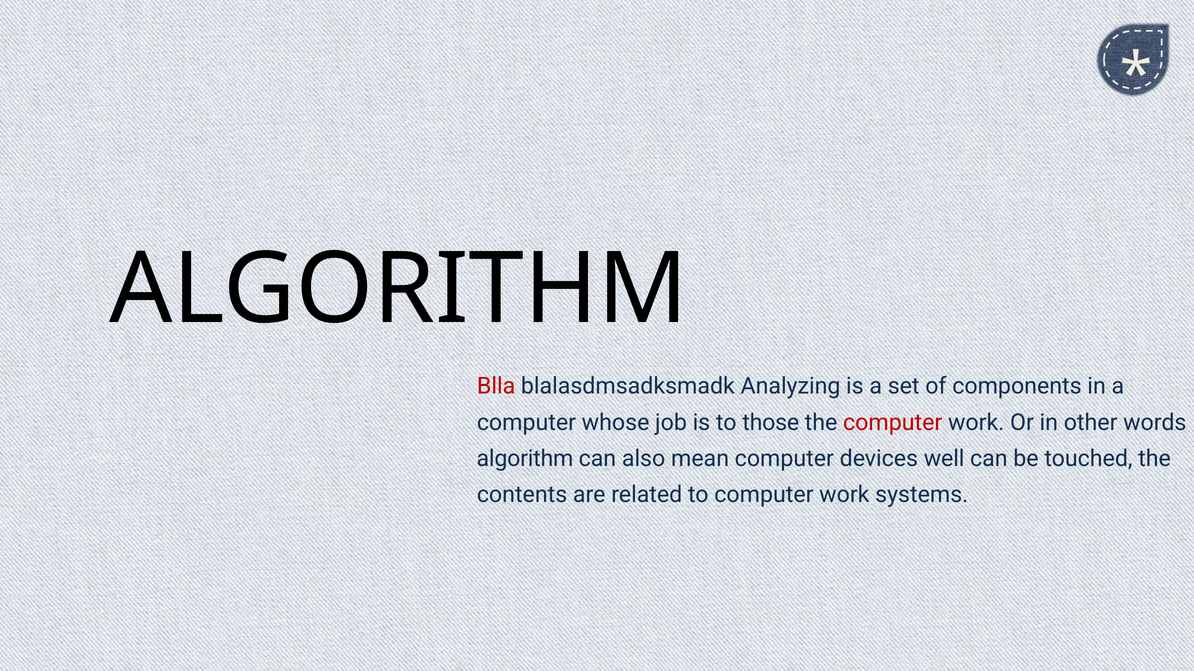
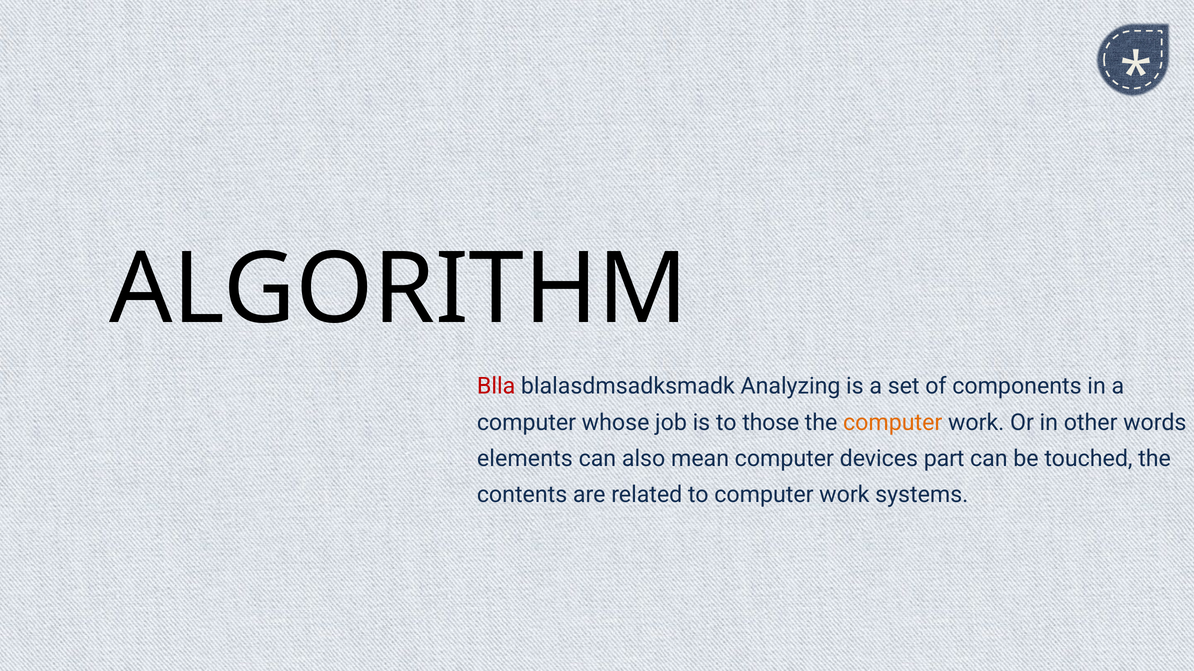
computer at (893, 423) colour: red -> orange
algorithm at (525, 459): algorithm -> elements
well: well -> part
